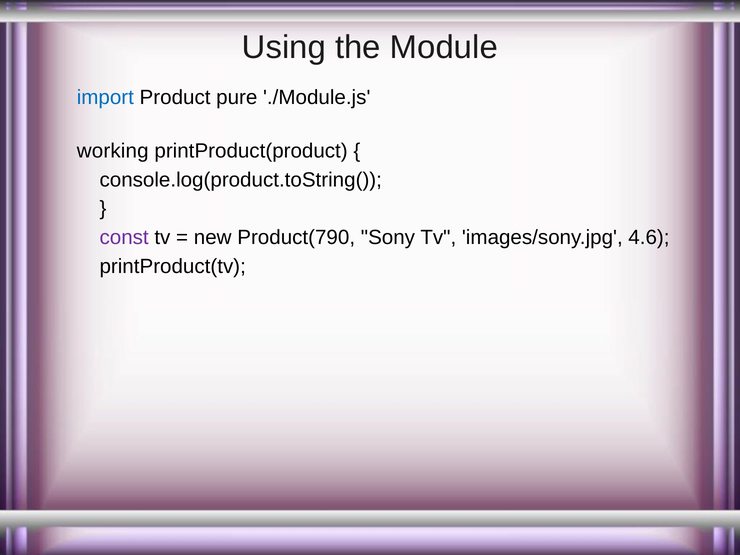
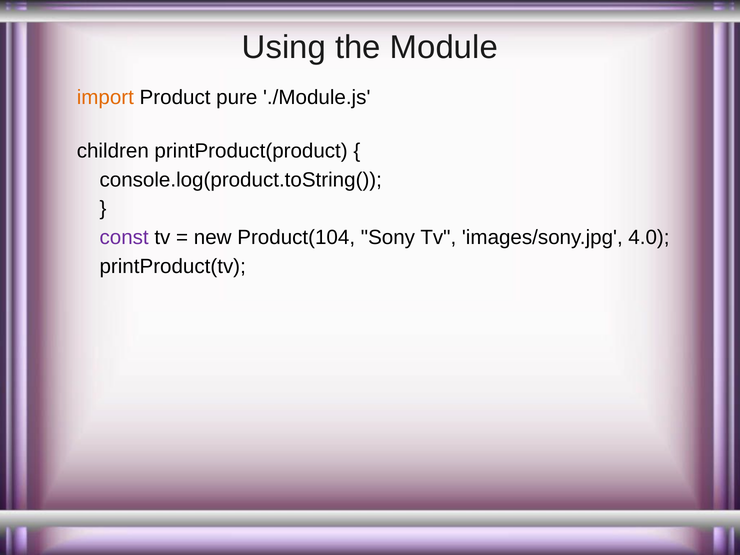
import colour: blue -> orange
working: working -> children
Product(790: Product(790 -> Product(104
4.6: 4.6 -> 4.0
